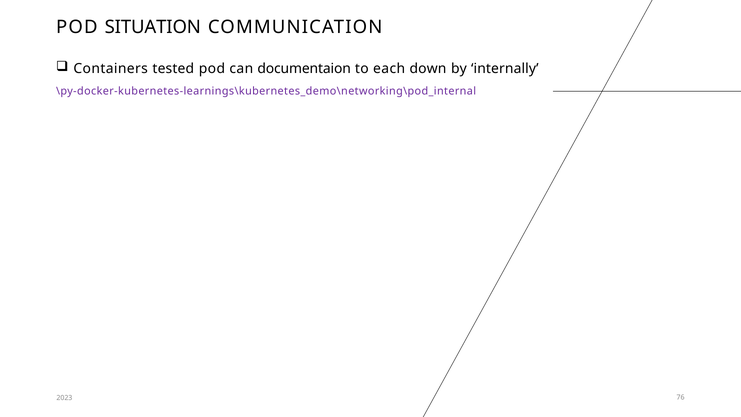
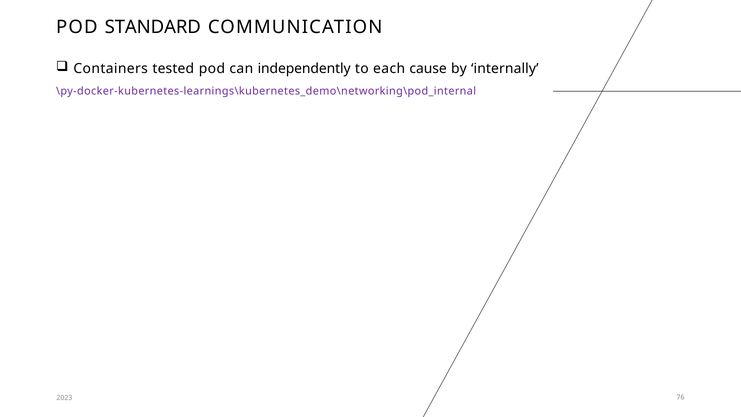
SITUATION: SITUATION -> STANDARD
documentaion: documentaion -> independently
down: down -> cause
